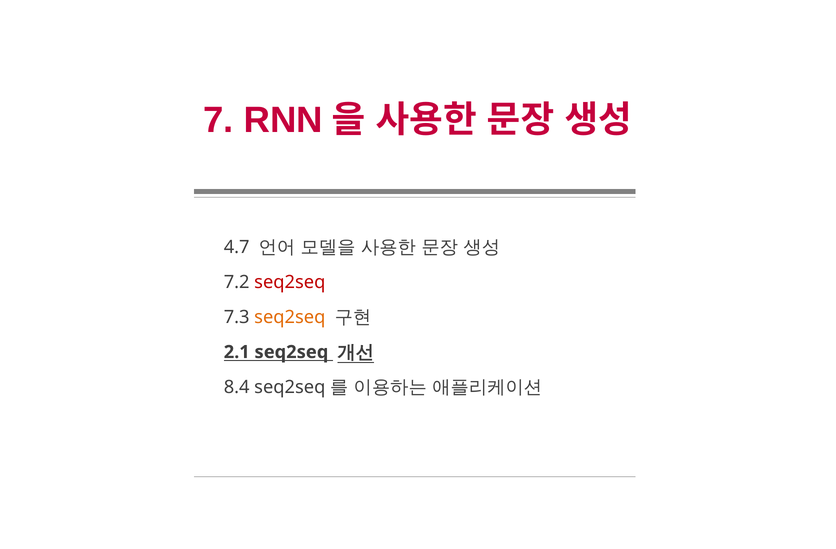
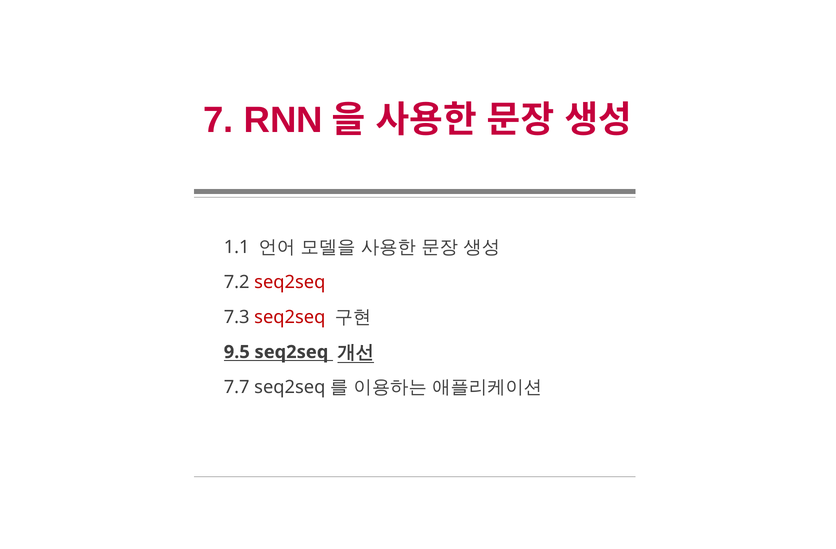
4.7: 4.7 -> 1.1
seq2seq at (290, 317) colour: orange -> red
2.1: 2.1 -> 9.5
8.4: 8.4 -> 7.7
